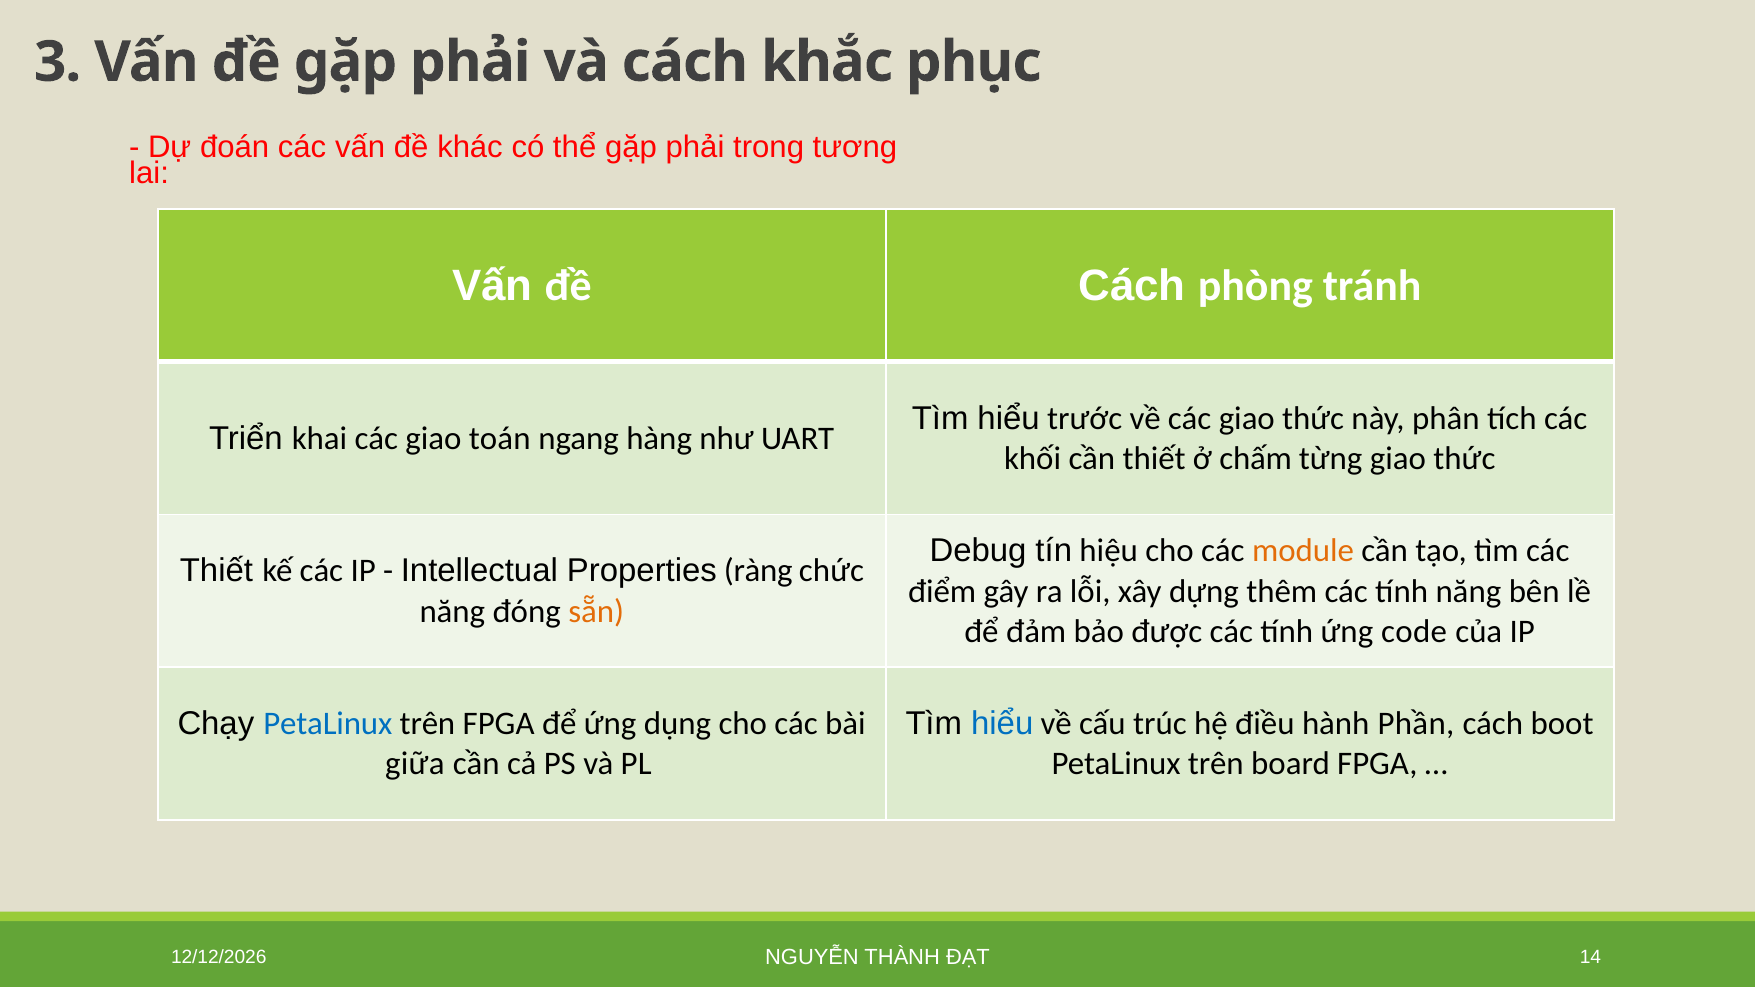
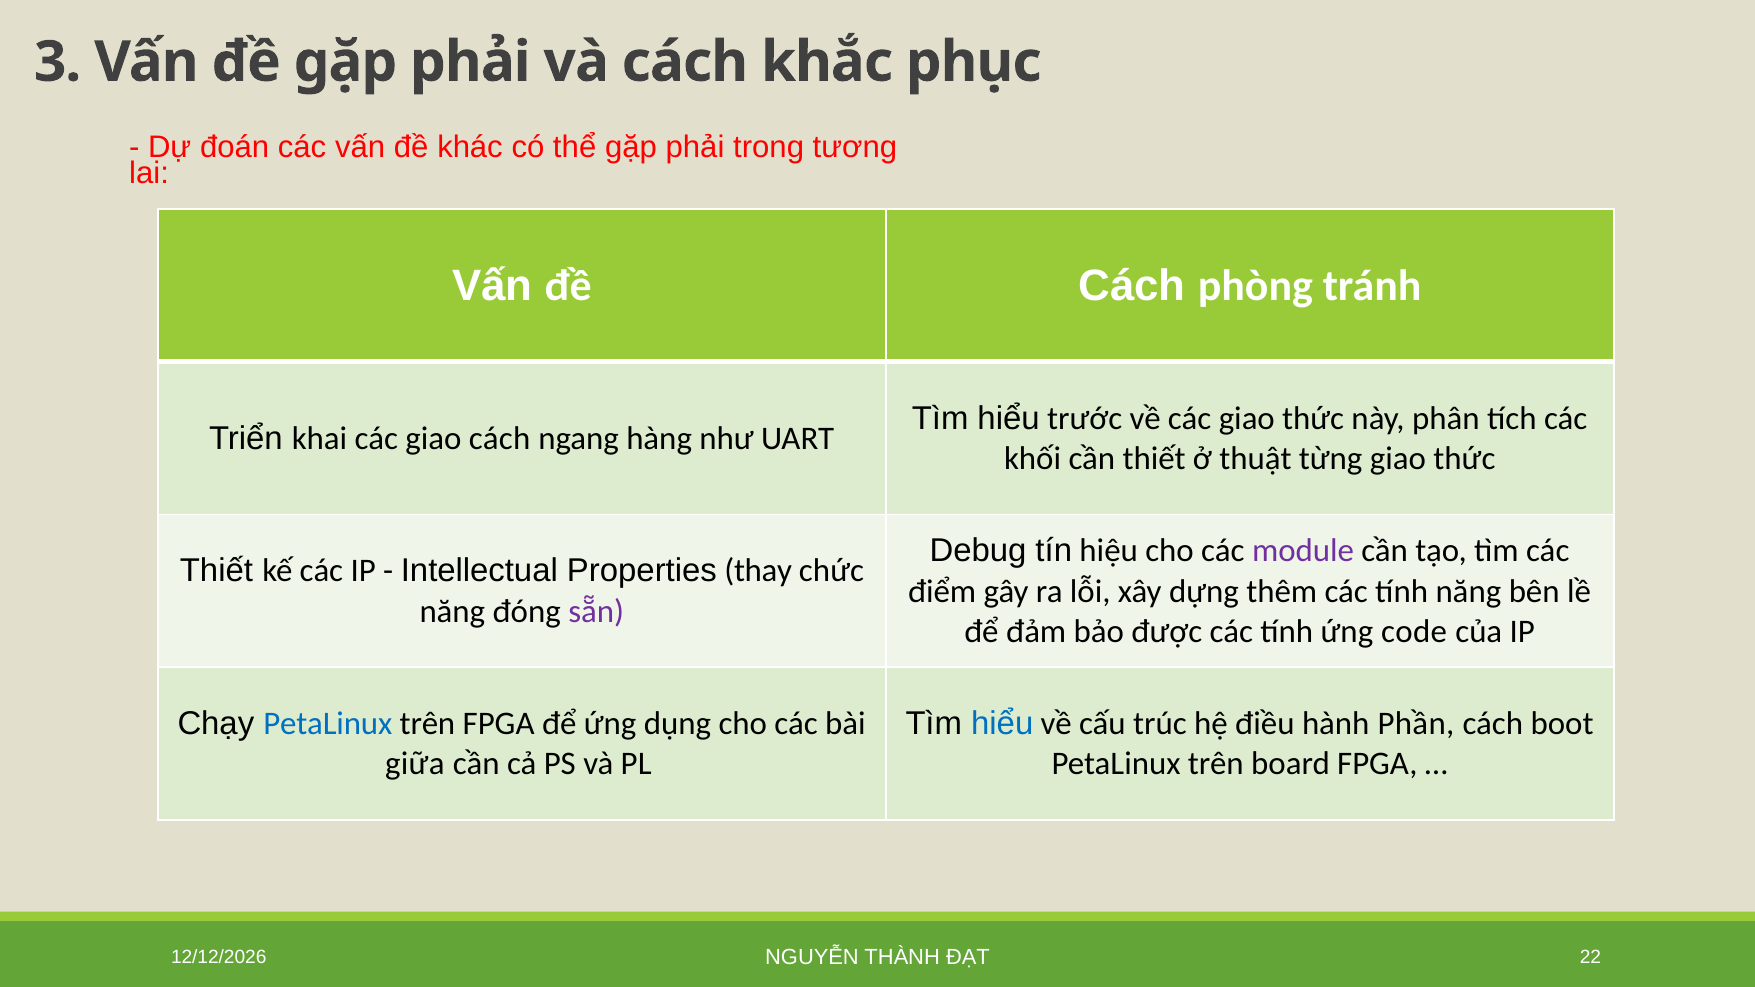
giao toán: toán -> cách
chấm: chấm -> thuật
module colour: orange -> purple
ràng: ràng -> thay
sẵn colour: orange -> purple
14: 14 -> 22
